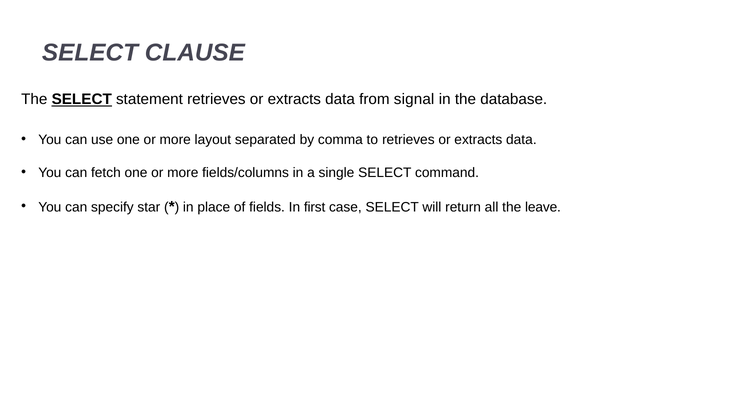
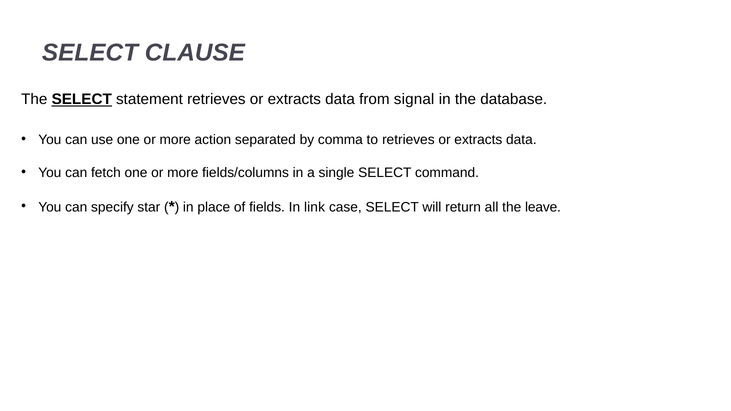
layout: layout -> action
first: first -> link
